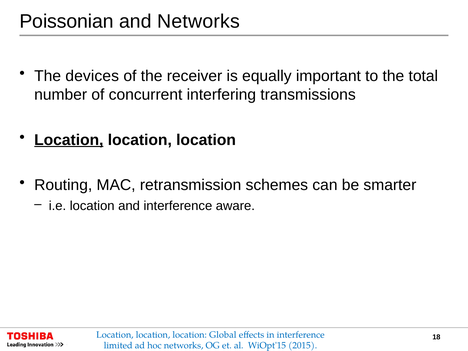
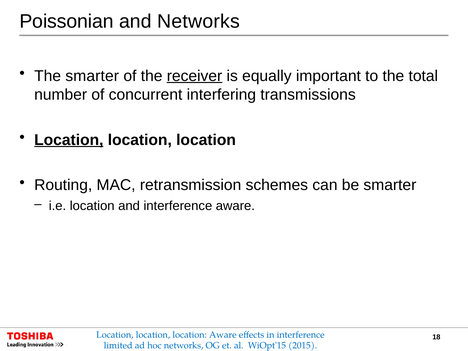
The devices: devices -> smarter
receiver underline: none -> present
location Global: Global -> Aware
